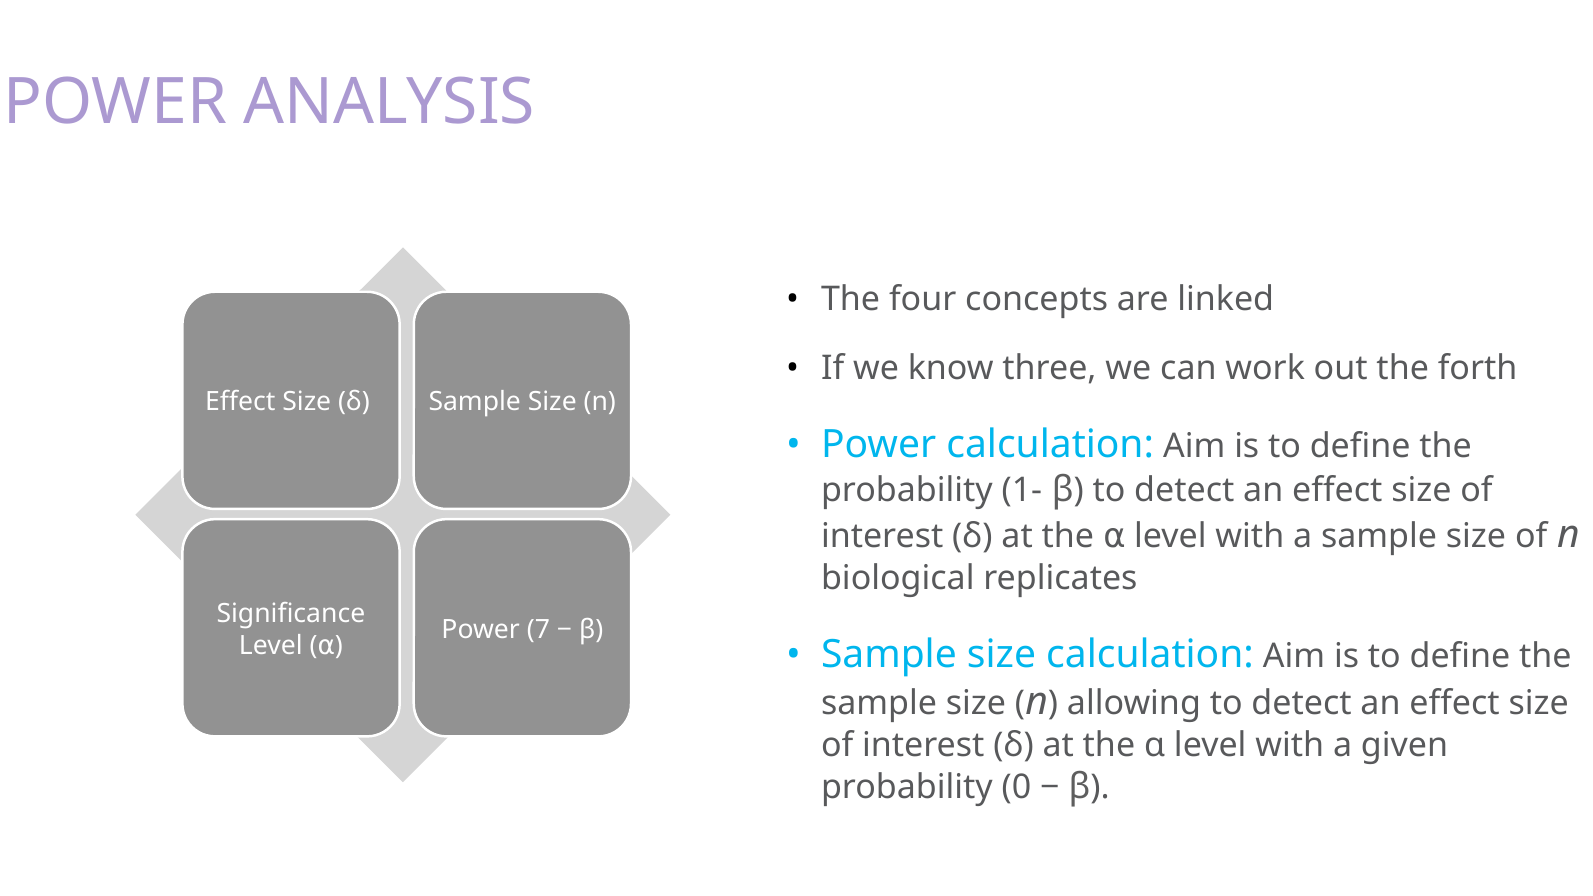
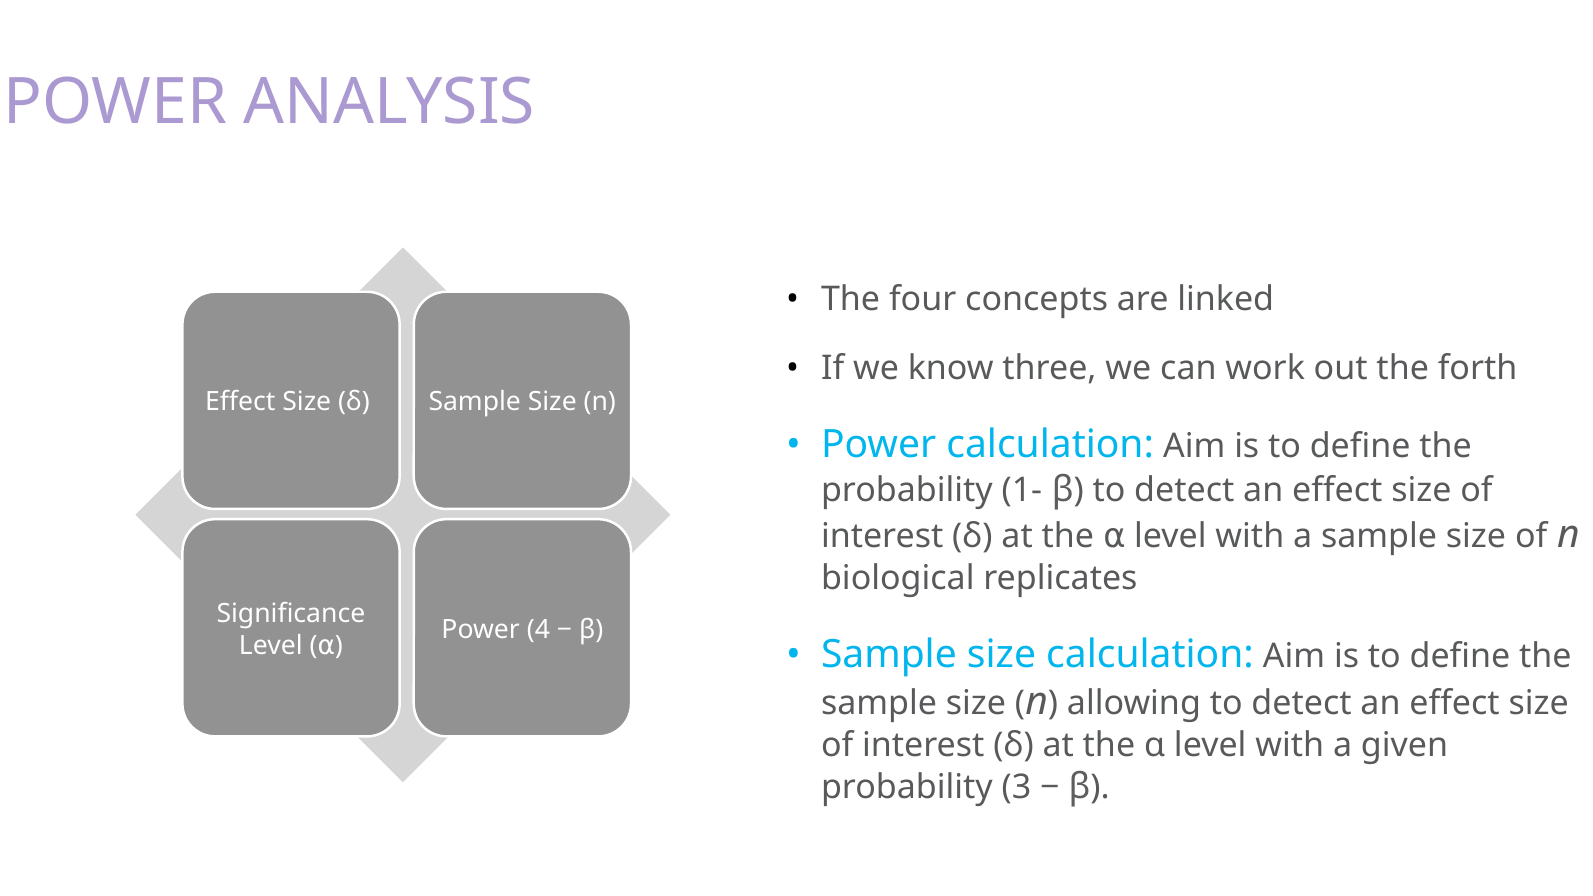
7: 7 -> 4
0: 0 -> 3
